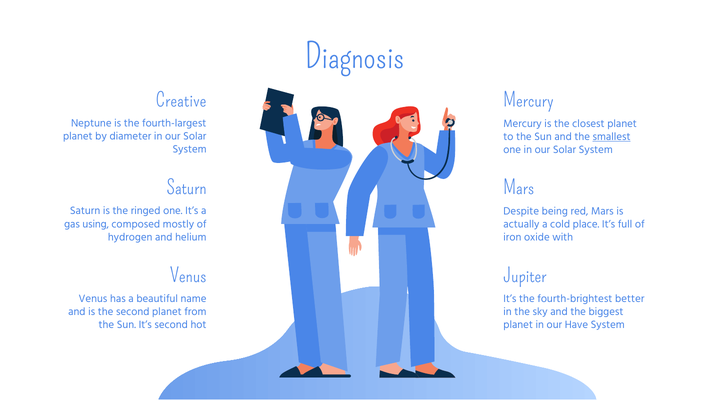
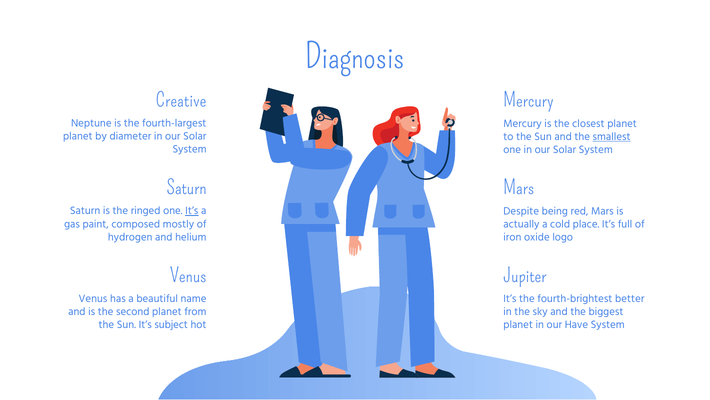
It’s at (192, 211) underline: none -> present
using: using -> paint
with: with -> logo
It’s second: second -> subject
